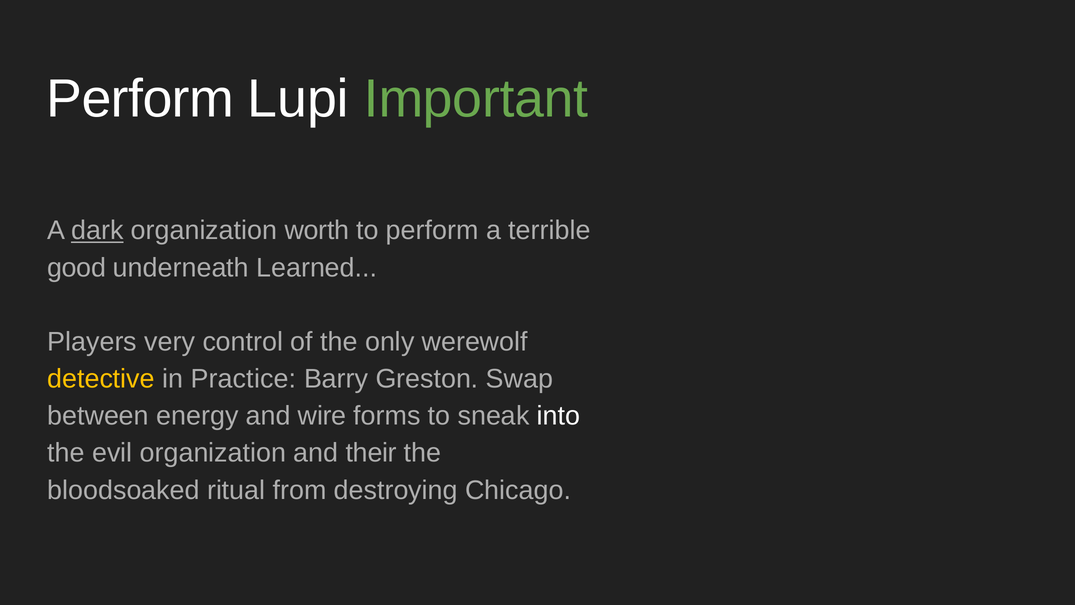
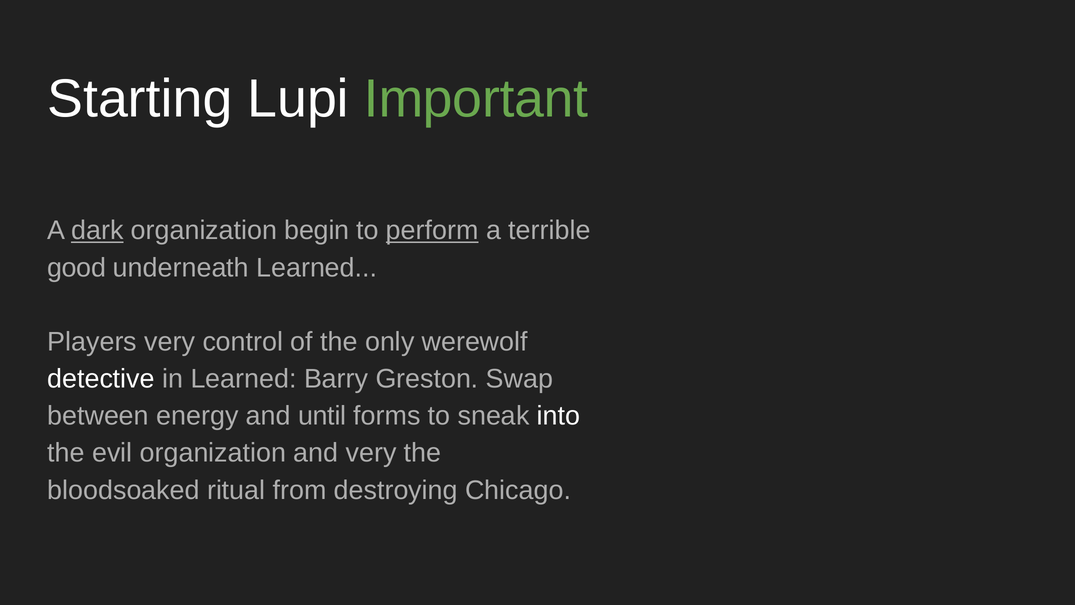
Perform at (140, 99): Perform -> Starting
worth: worth -> begin
perform at (432, 230) underline: none -> present
detective colour: yellow -> white
in Practice: Practice -> Learned
wire: wire -> until
and their: their -> very
